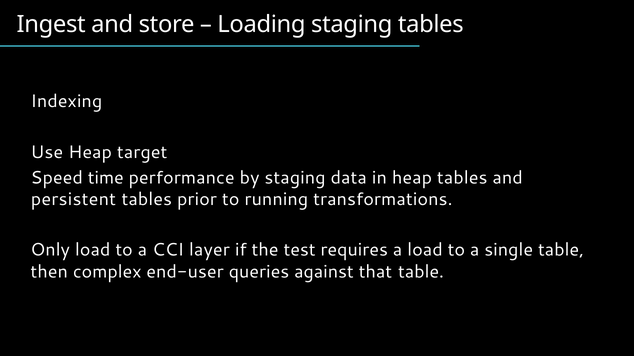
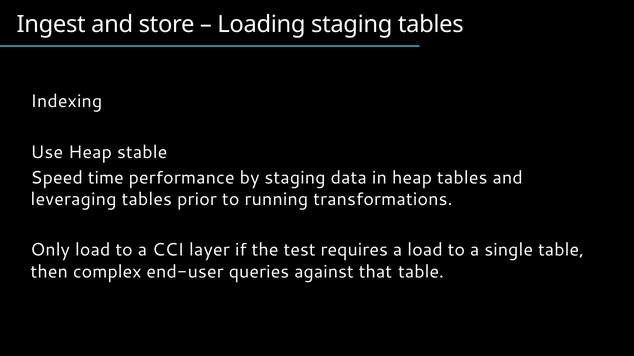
target: target -> stable
persistent: persistent -> leveraging
